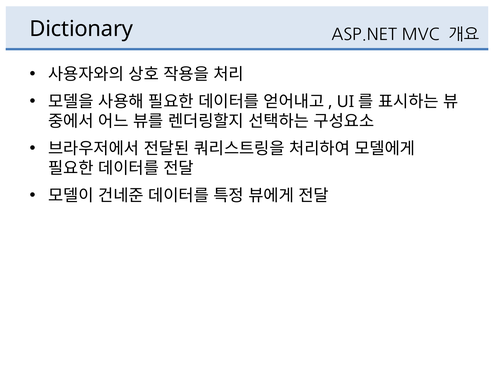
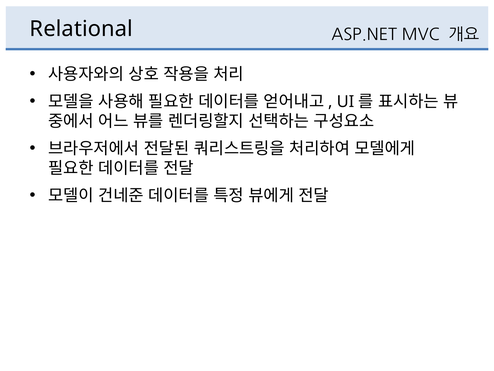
Dictionary: Dictionary -> Relational
